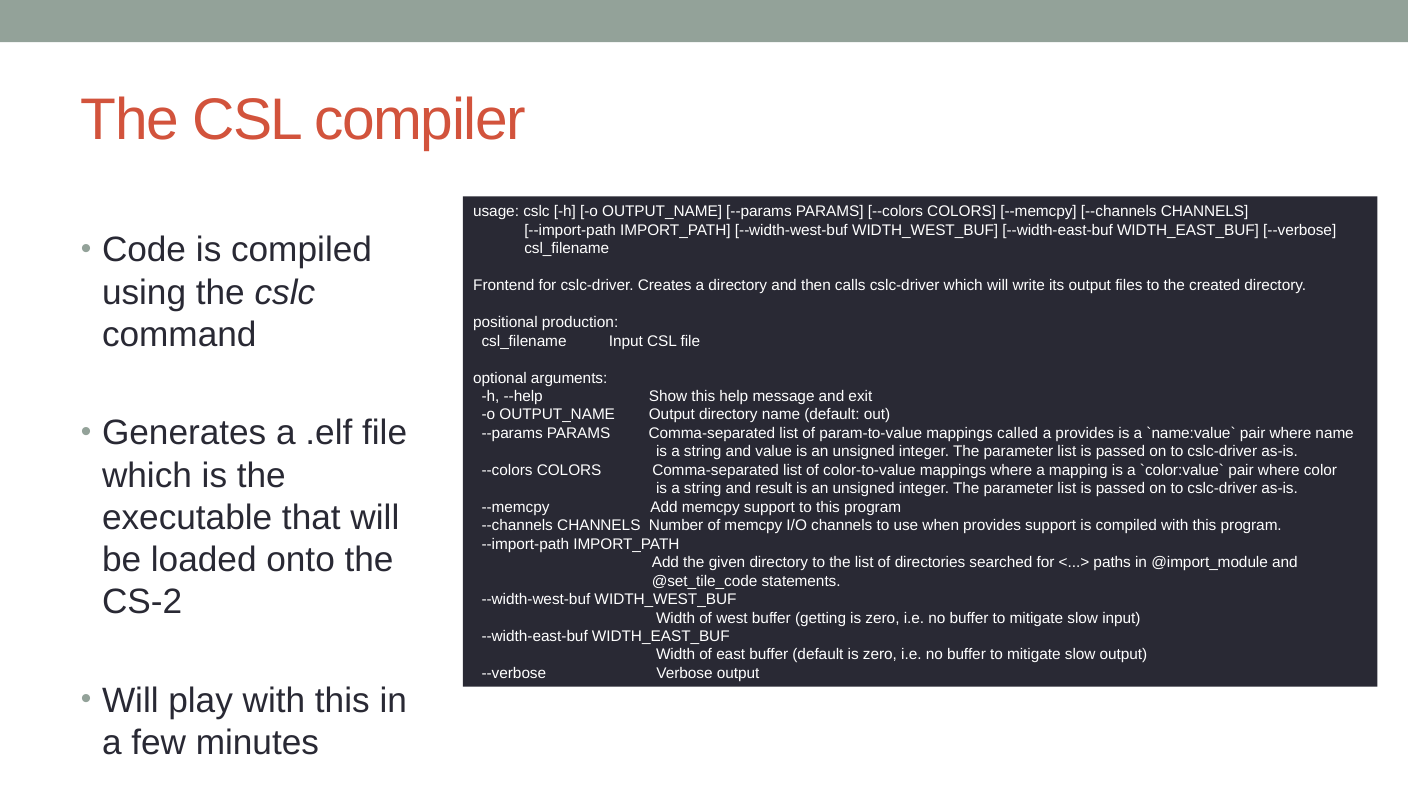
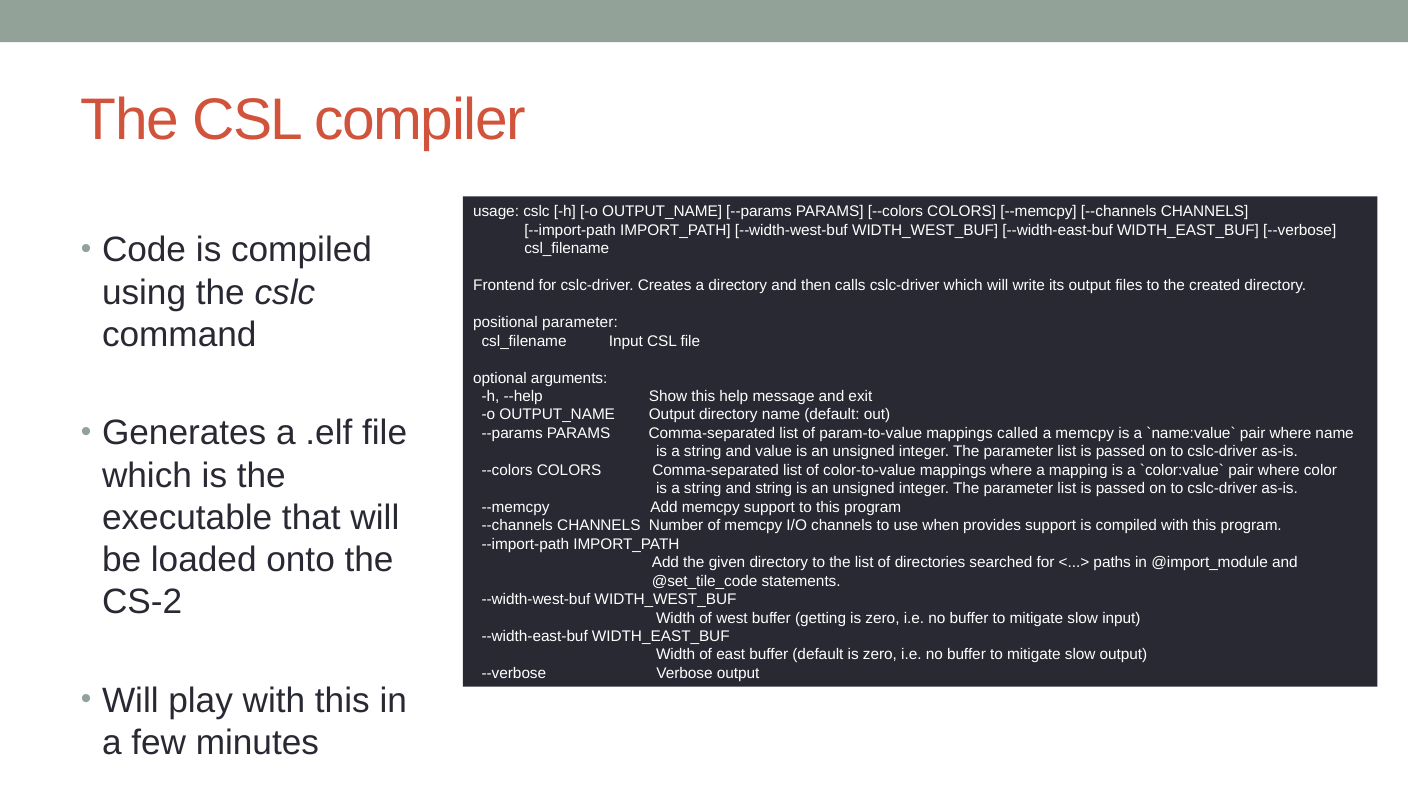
positional production: production -> parameter
a provides: provides -> memcpy
and result: result -> string
